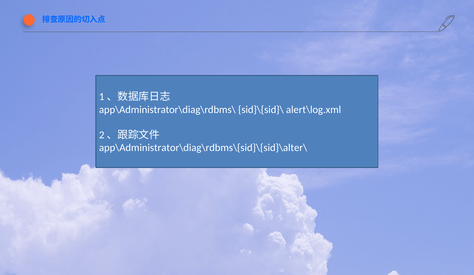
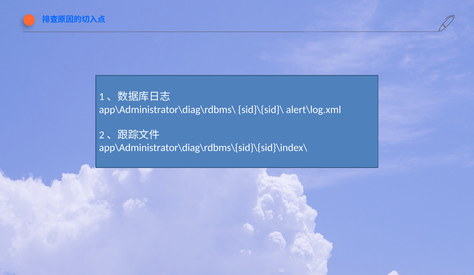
app\Administrator\diag\rdbms\{sid}\{sid}\alter\: app\Administrator\diag\rdbms\{sid}\{sid}\alter\ -> app\Administrator\diag\rdbms\{sid}\{sid}\index\
